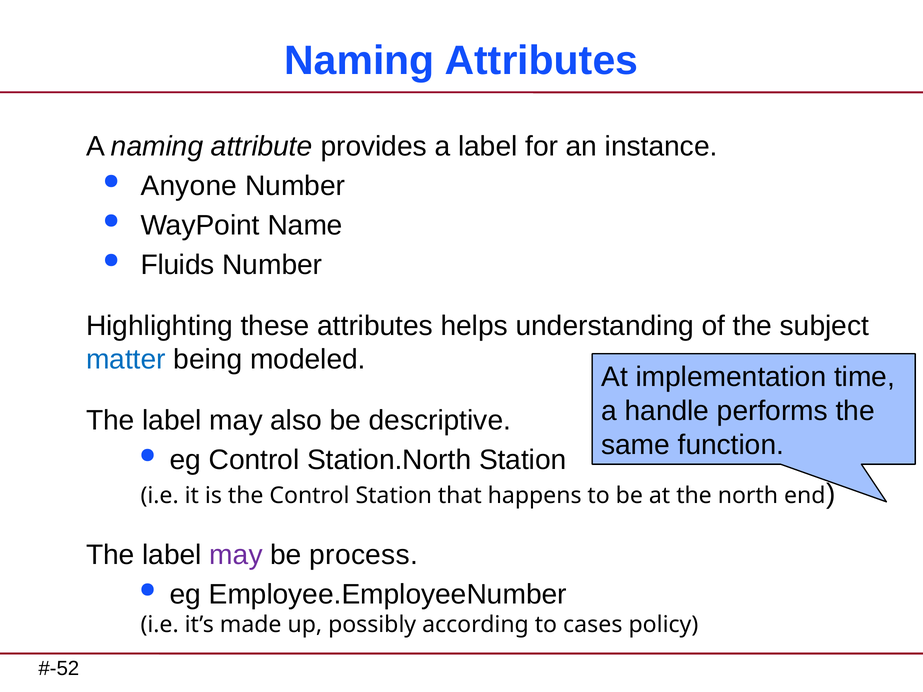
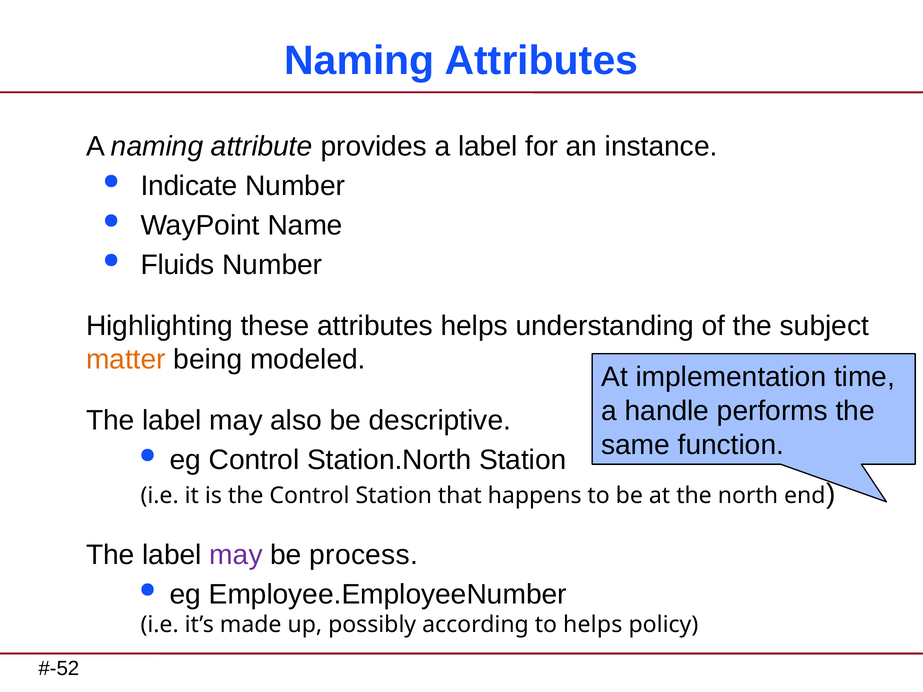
Anyone: Anyone -> Indicate
matter colour: blue -> orange
to cases: cases -> helps
